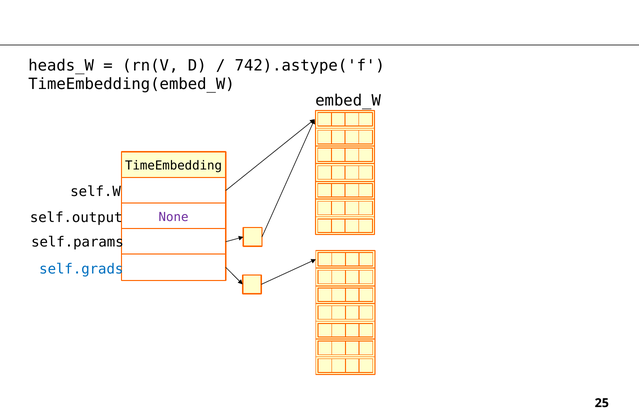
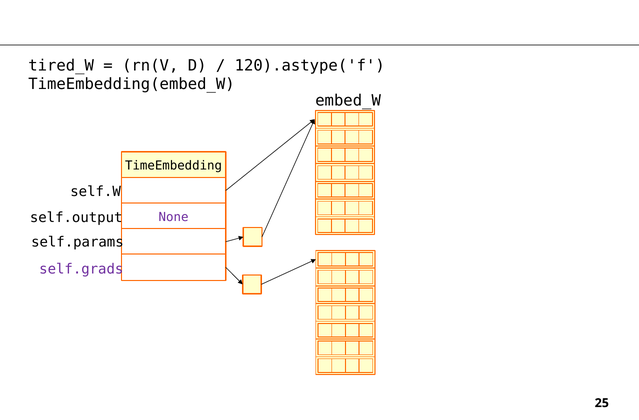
heads_W: heads_W -> tired_W
742).astype('f: 742).astype('f -> 120).astype('f
self.grads colour: blue -> purple
